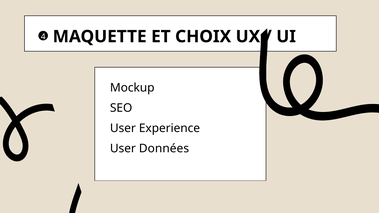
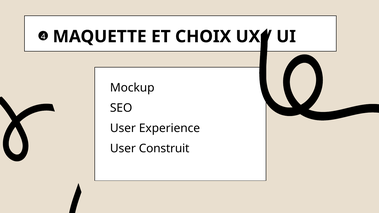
Données: Données -> Construit
